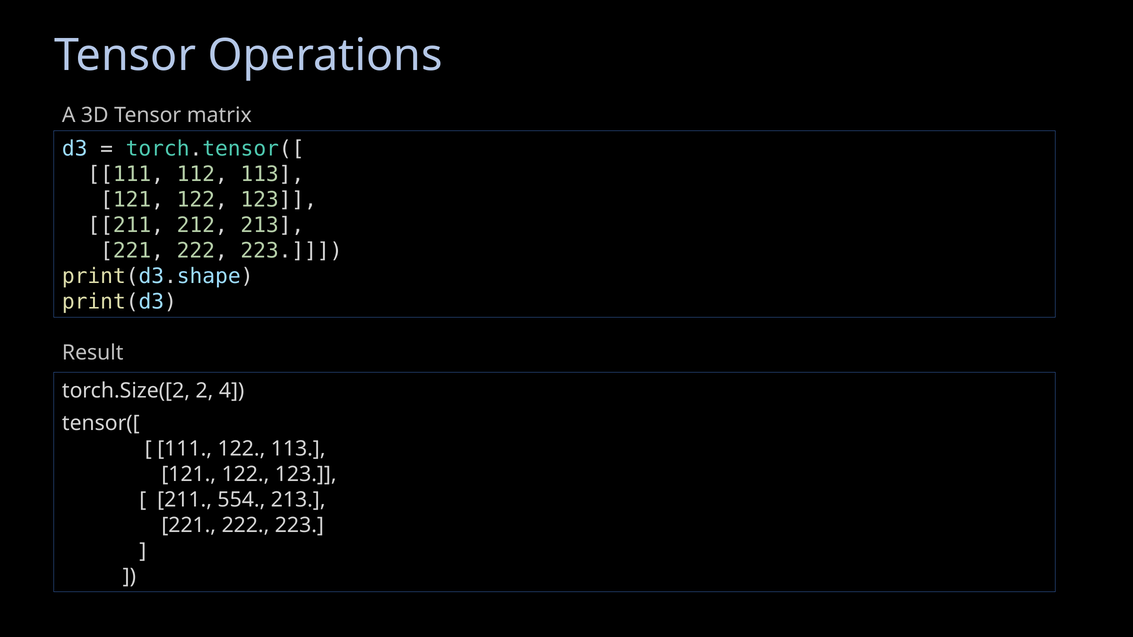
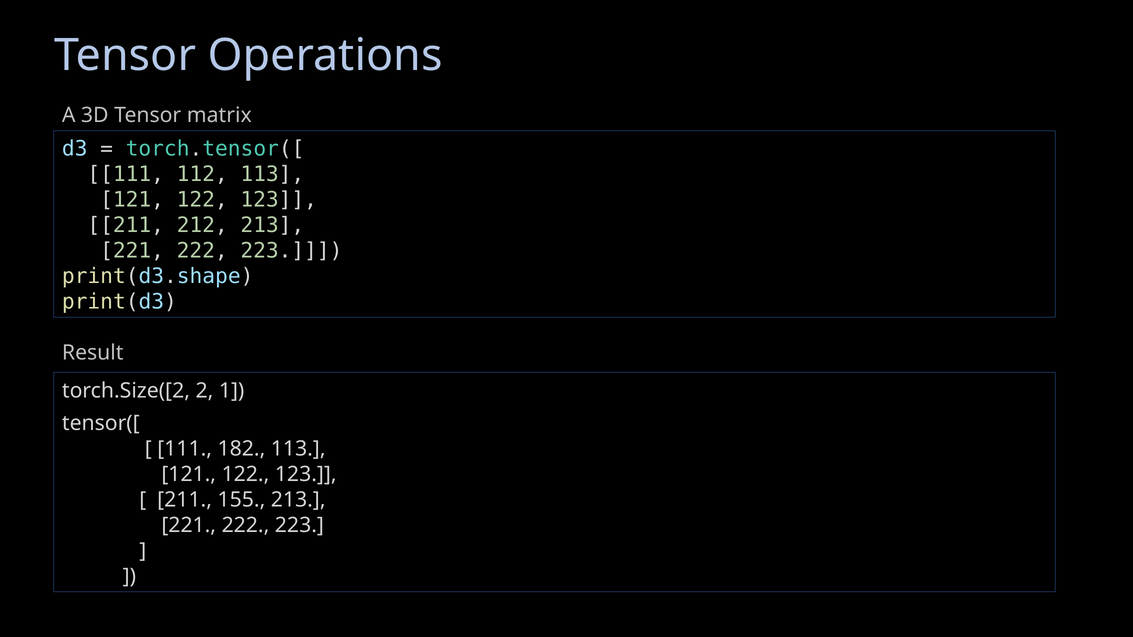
4: 4 -> 1
111 122: 122 -> 182
554: 554 -> 155
